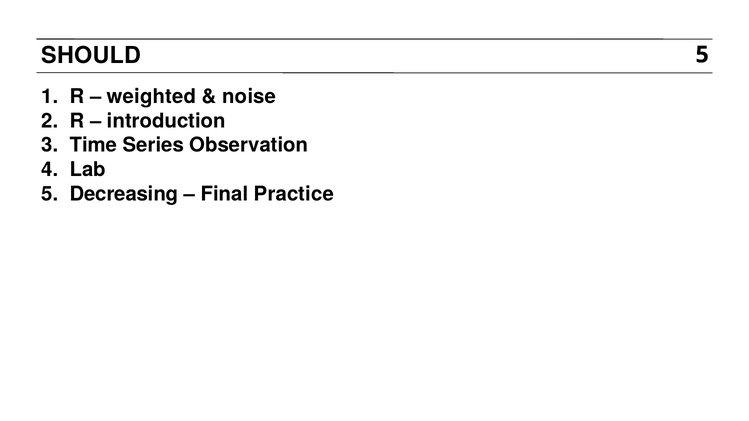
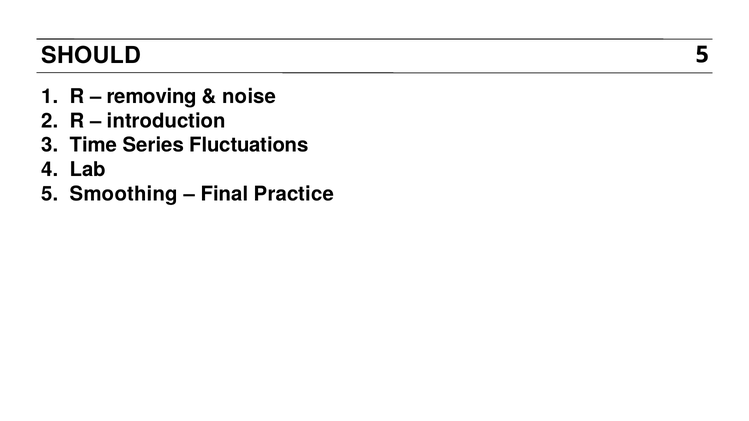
weighted: weighted -> removing
Observation: Observation -> Fluctuations
Decreasing: Decreasing -> Smoothing
